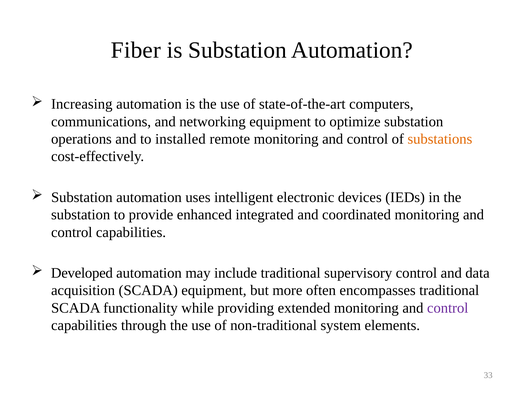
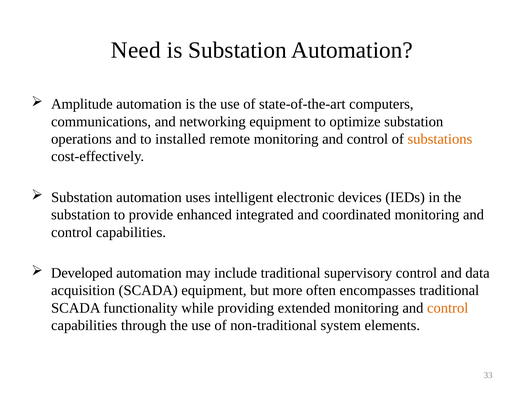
Fiber: Fiber -> Need
Increasing: Increasing -> Amplitude
control at (448, 308) colour: purple -> orange
